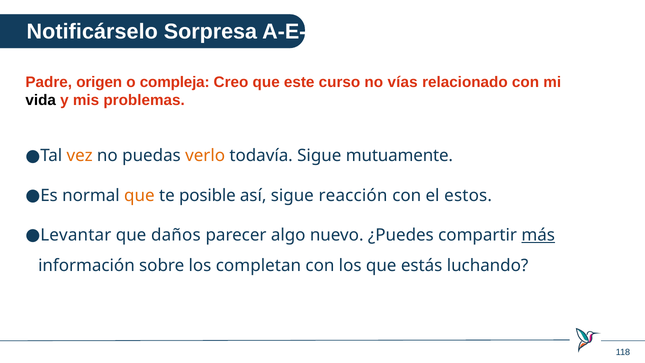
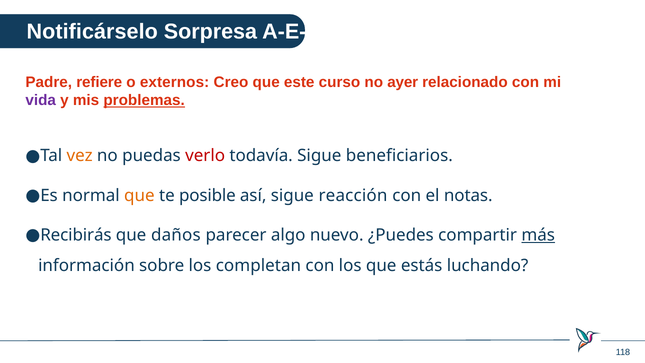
origen: origen -> refiere
compleja: compleja -> externos
vías: vías -> ayer
vida colour: black -> purple
problemas underline: none -> present
verlo colour: orange -> red
mutuamente: mutuamente -> beneficiarios
estos: estos -> notas
Levantar: Levantar -> Recibirás
